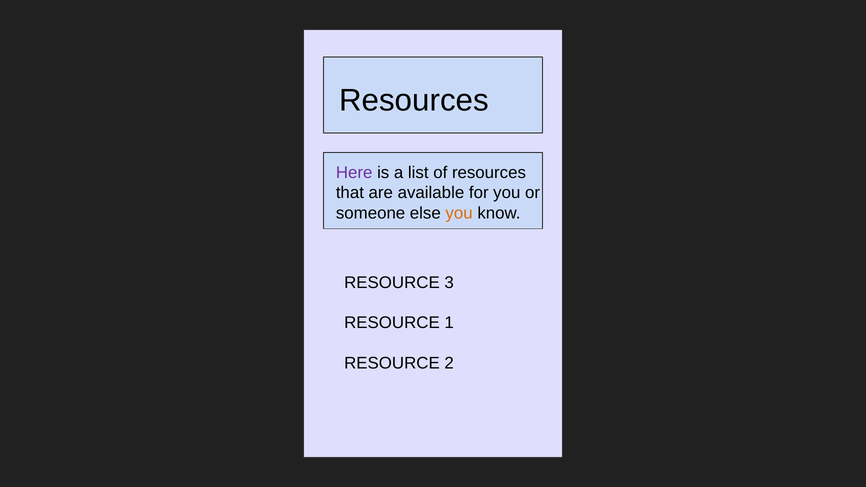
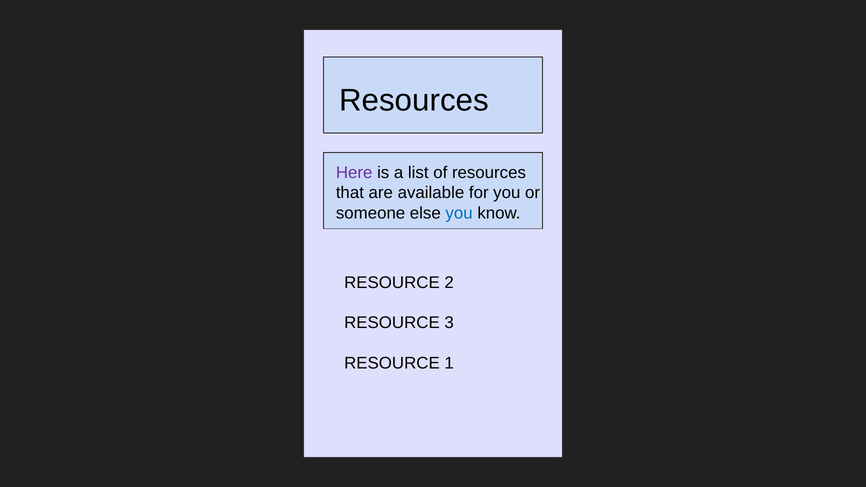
you at (459, 213) colour: orange -> blue
3: 3 -> 2
1: 1 -> 3
2: 2 -> 1
